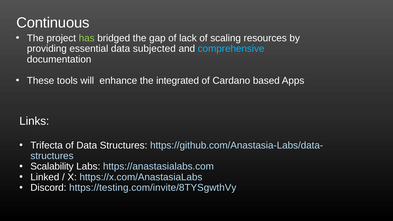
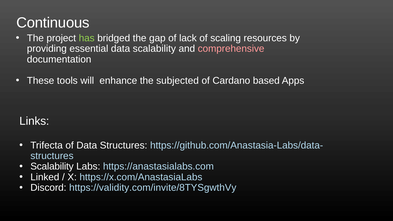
data subjected: subjected -> scalability
comprehensive colour: light blue -> pink
integrated: integrated -> subjected
https://testing.com/invite/8TYSgwthVy: https://testing.com/invite/8TYSgwthVy -> https://validity.com/invite/8TYSgwthVy
